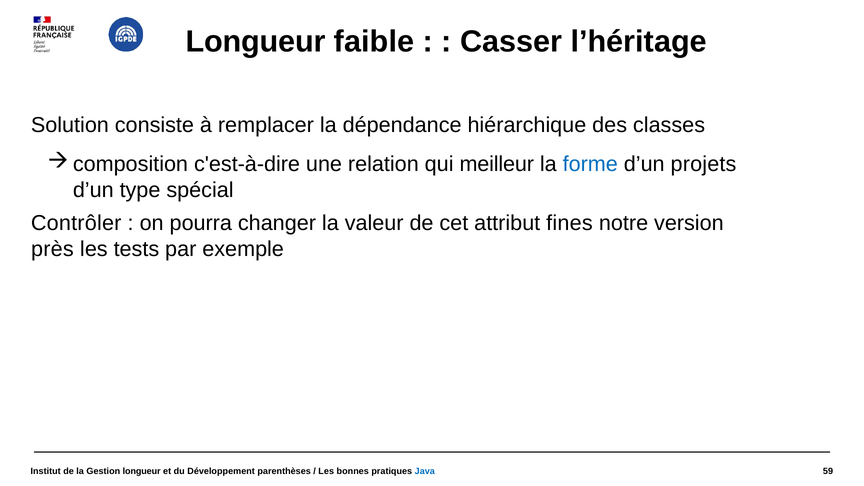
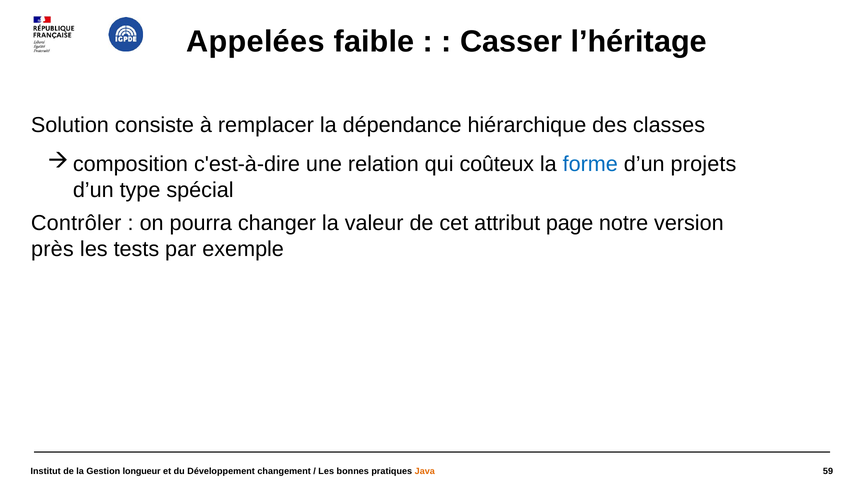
Longueur at (256, 42): Longueur -> Appelées
meilleur: meilleur -> coûteux
fines: fines -> page
parenthèses: parenthèses -> changement
Java colour: blue -> orange
